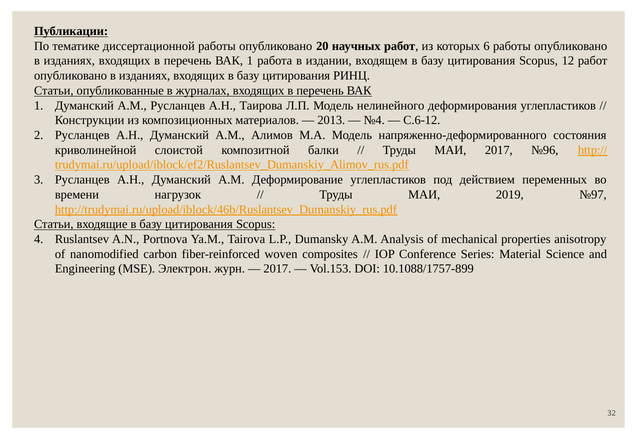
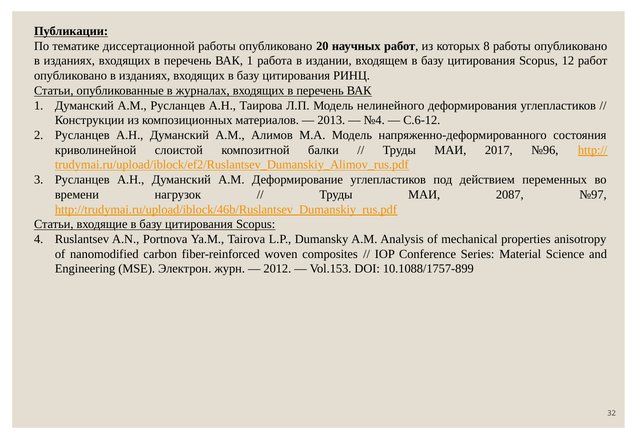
6: 6 -> 8
2019: 2019 -> 2087
2017 at (277, 269): 2017 -> 2012
